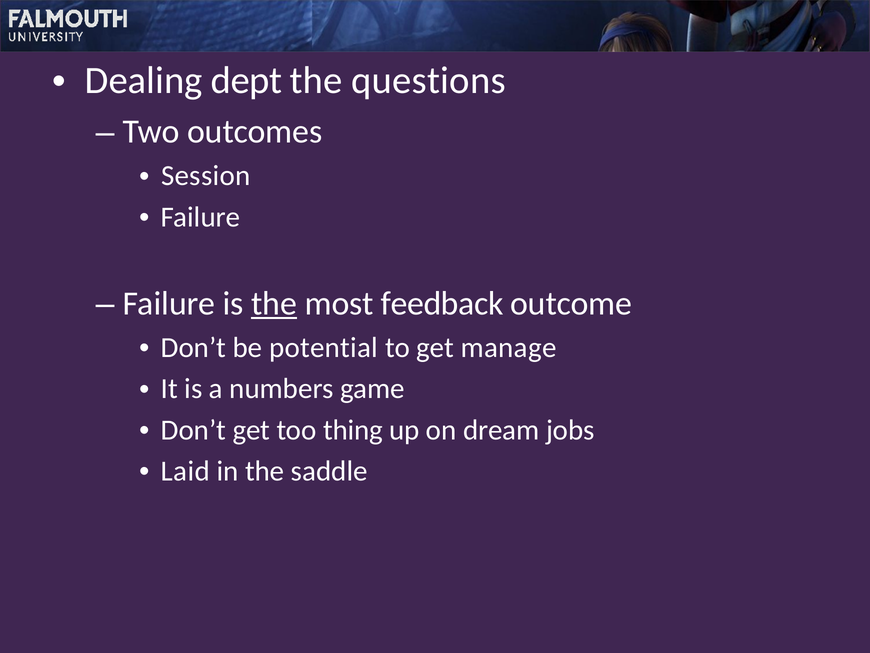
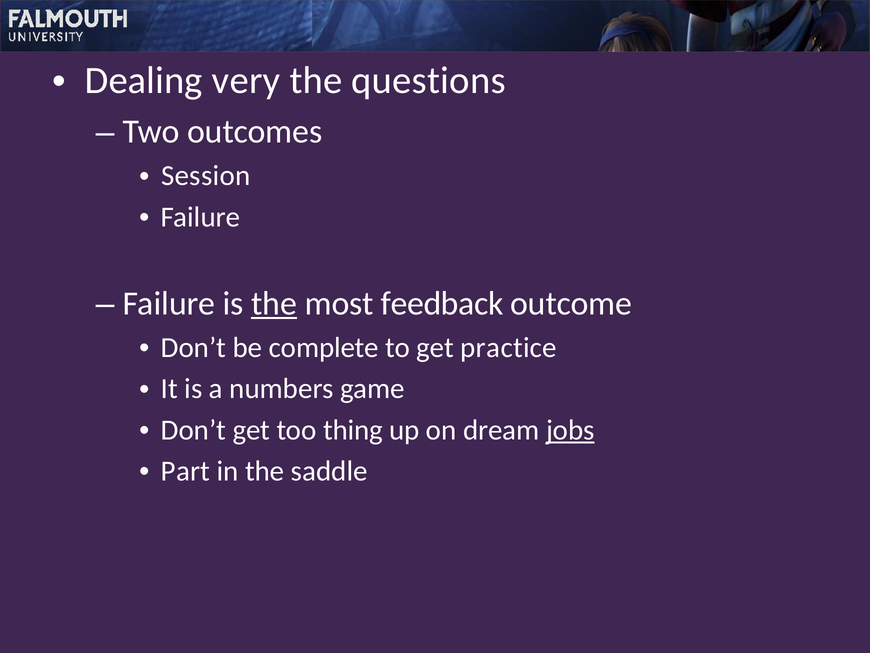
dept: dept -> very
potential: potential -> complete
manage: manage -> practice
jobs underline: none -> present
Laid: Laid -> Part
